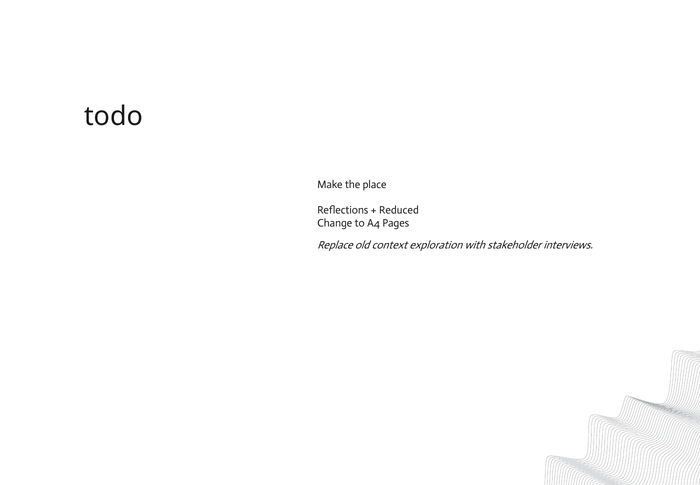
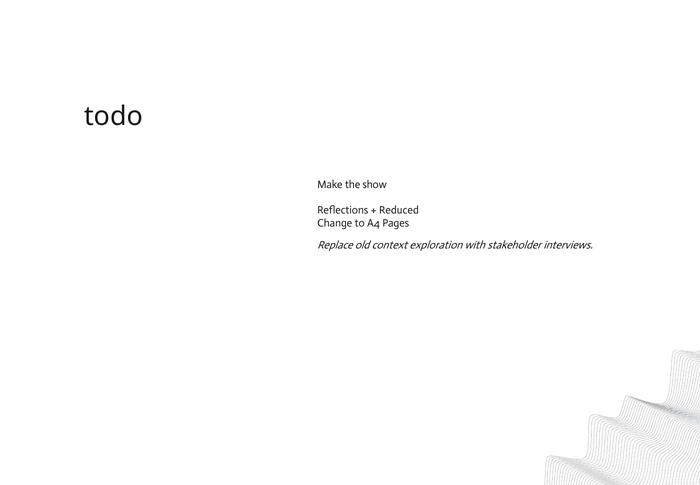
place: place -> show
